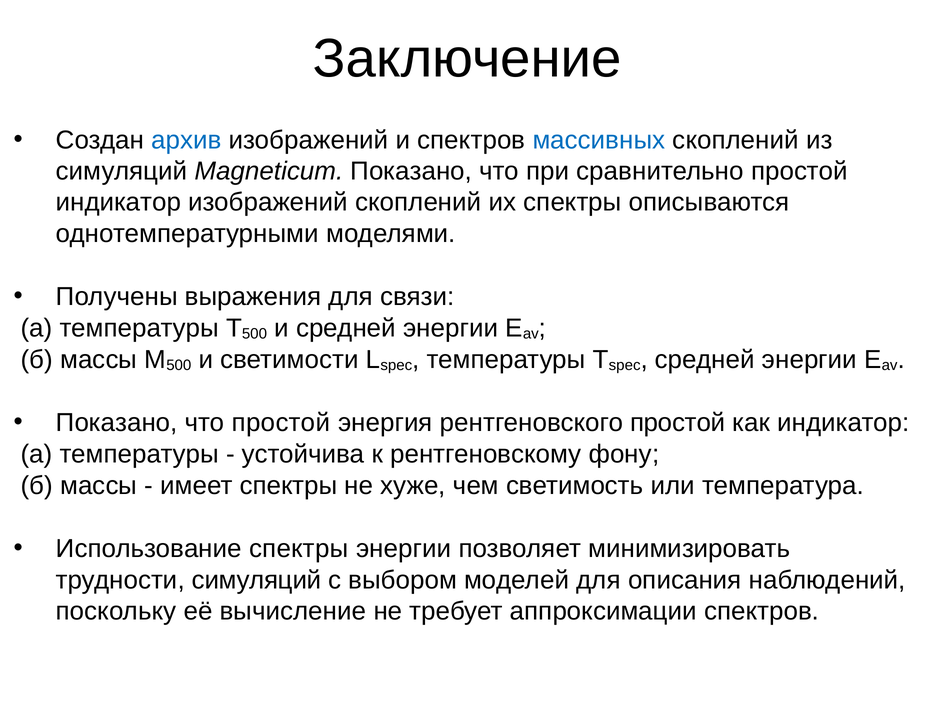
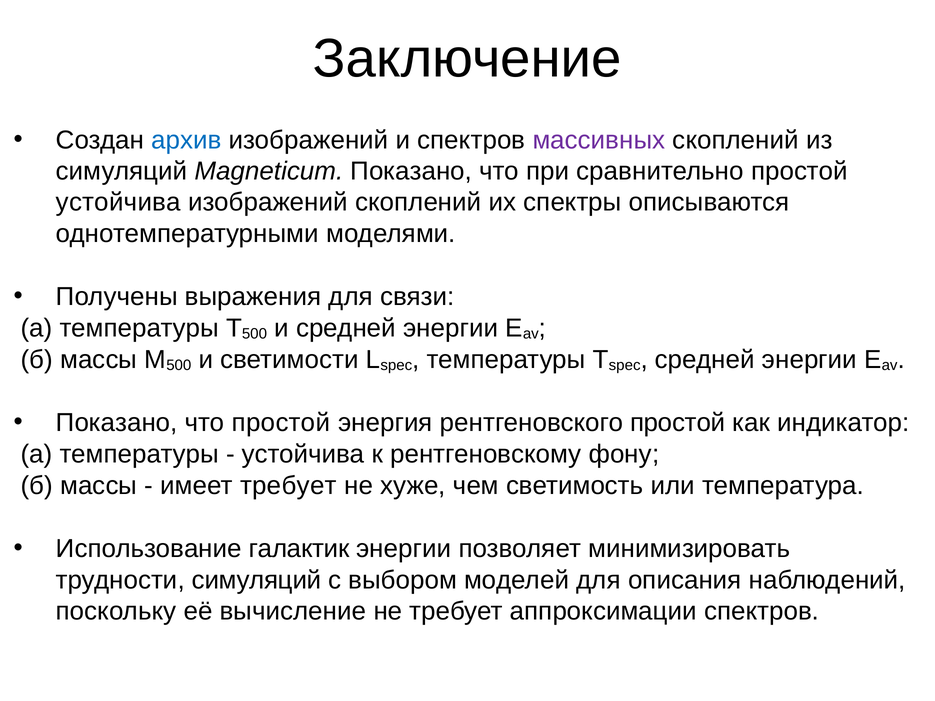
массивных colour: blue -> purple
индикатор at (118, 202): индикатор -> устойчива
имеет спектры: спектры -> требует
Использование спектры: спектры -> галактик
